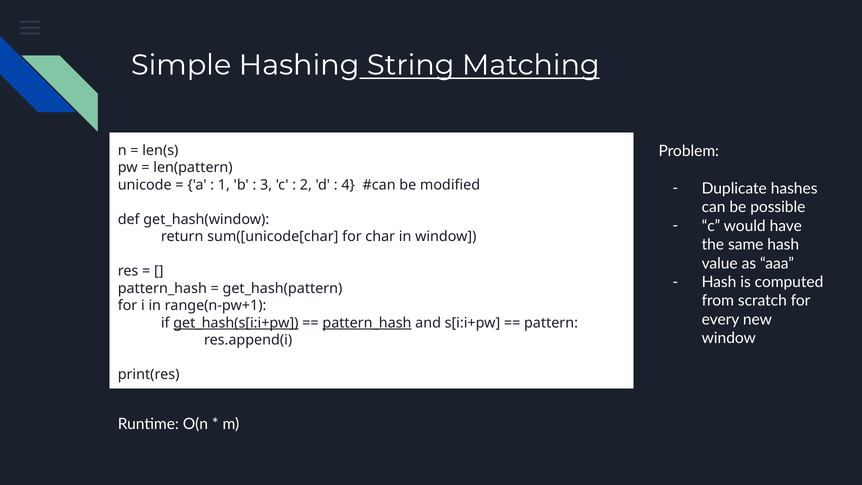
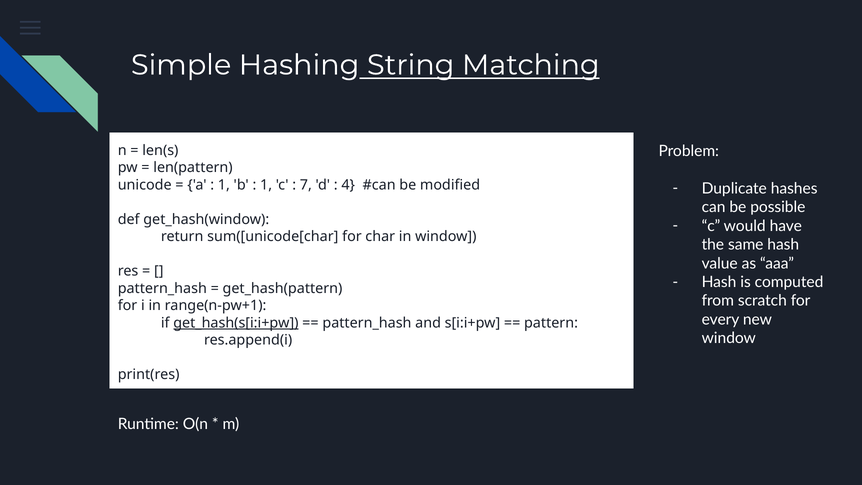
3 at (266, 185): 3 -> 1
2: 2 -> 7
pattern_hash at (367, 323) underline: present -> none
